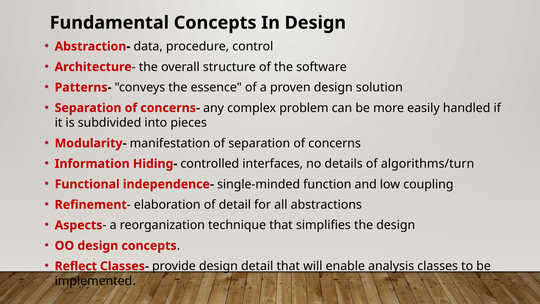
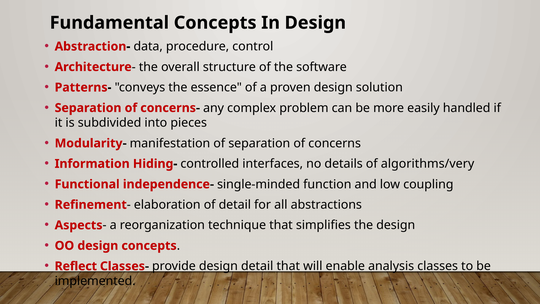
algorithms/turn: algorithms/turn -> algorithms/very
